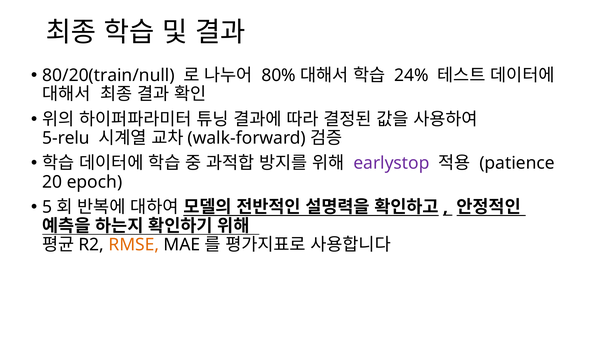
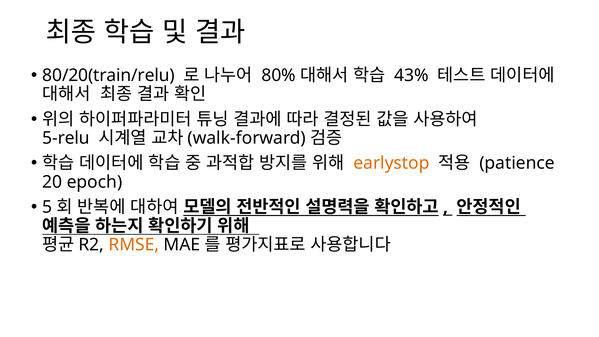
80/20(train/null: 80/20(train/null -> 80/20(train/relu
24%: 24% -> 43%
earlystop colour: purple -> orange
